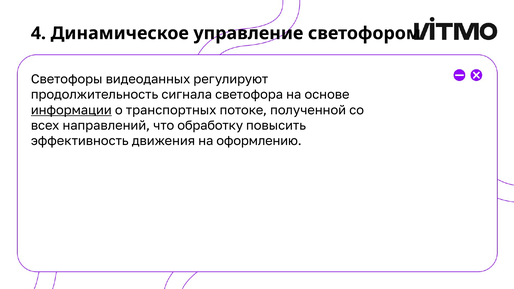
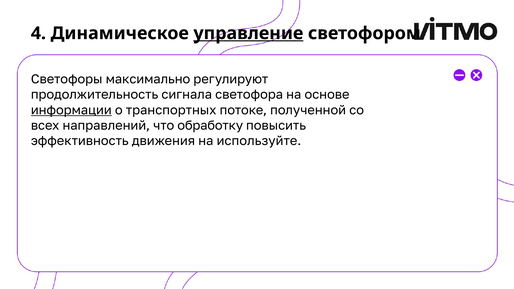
управление underline: none -> present
видеоданных: видеоданных -> максимально
оформлению: оформлению -> используйте
